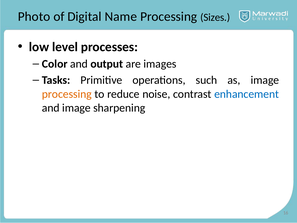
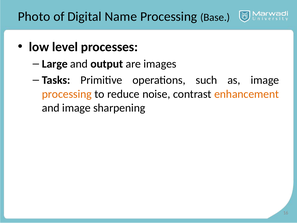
Sizes: Sizes -> Base
Color: Color -> Large
enhancement colour: blue -> orange
